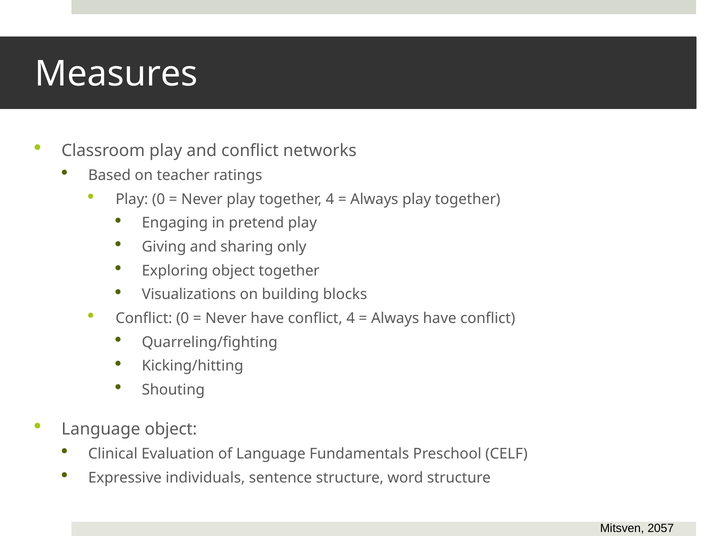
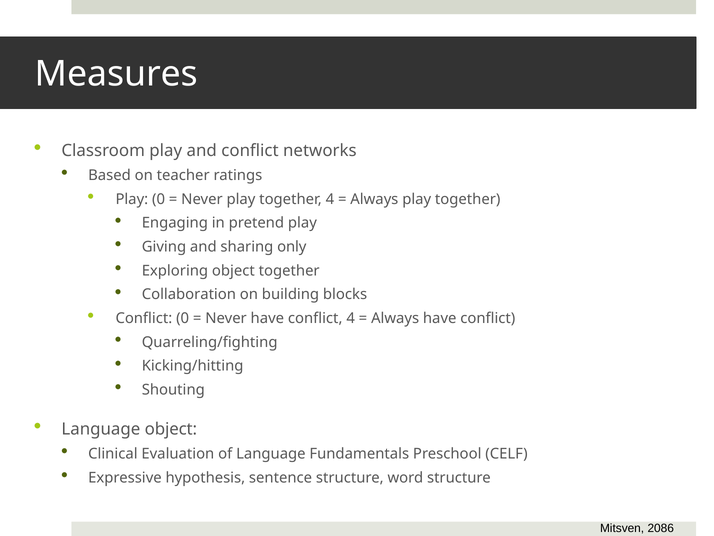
Visualizations: Visualizations -> Collaboration
individuals: individuals -> hypothesis
2057: 2057 -> 2086
